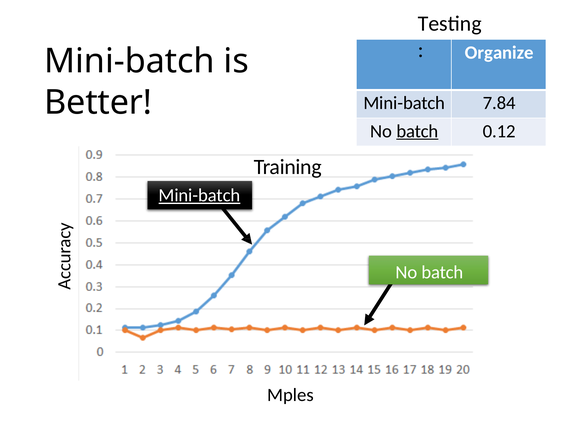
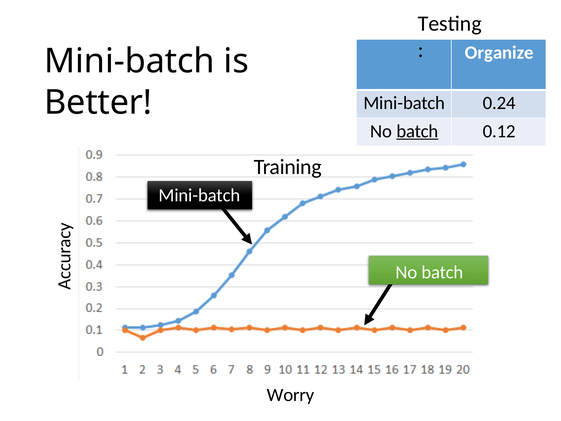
7.84: 7.84 -> 0.24
Mini-batch at (199, 195) underline: present -> none
Mples: Mples -> Worry
